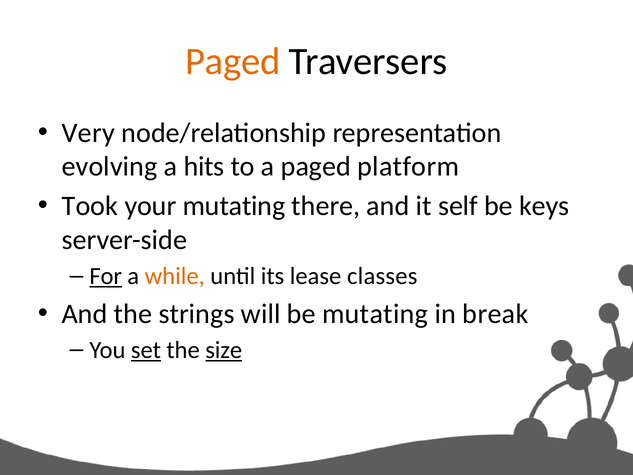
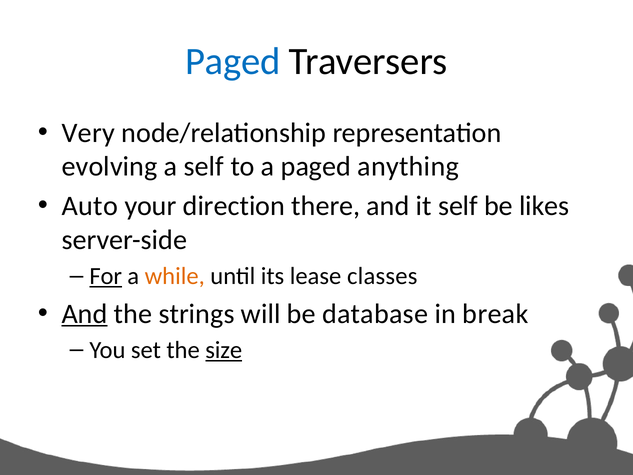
Paged at (233, 61) colour: orange -> blue
a hits: hits -> self
platform: platform -> anything
Took: Took -> Auto
your mutating: mutating -> direction
keys: keys -> likes
And at (85, 314) underline: none -> present
be mutating: mutating -> database
set underline: present -> none
